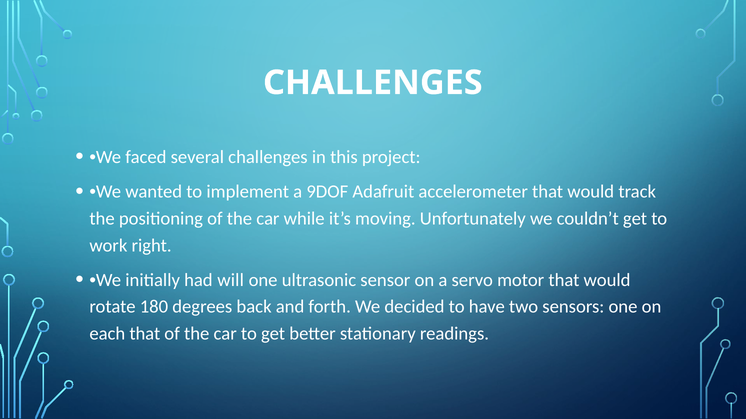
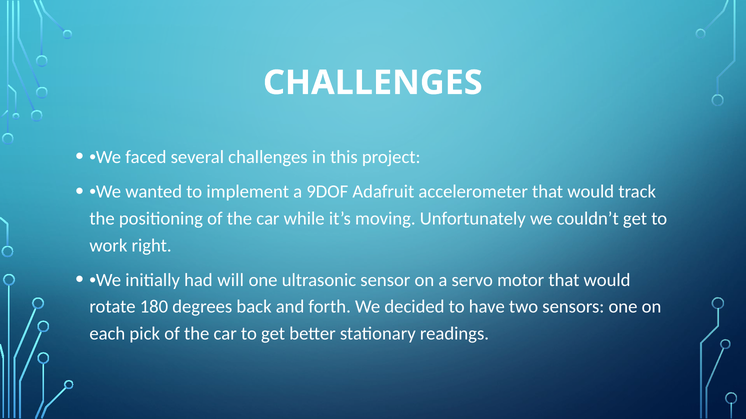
each that: that -> pick
